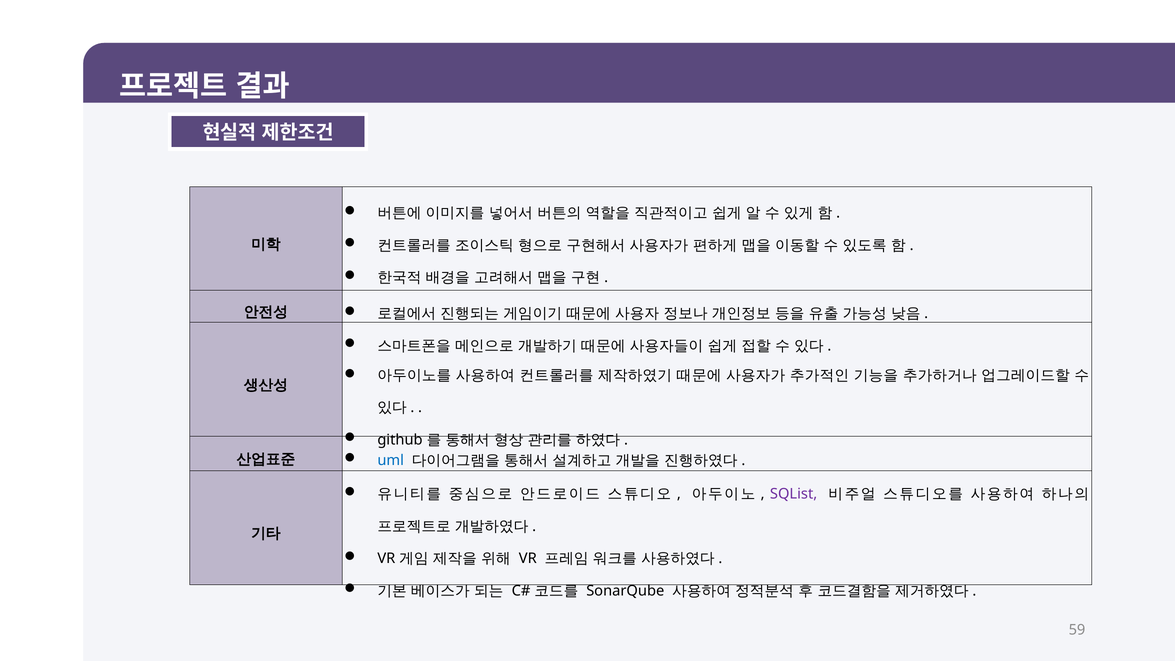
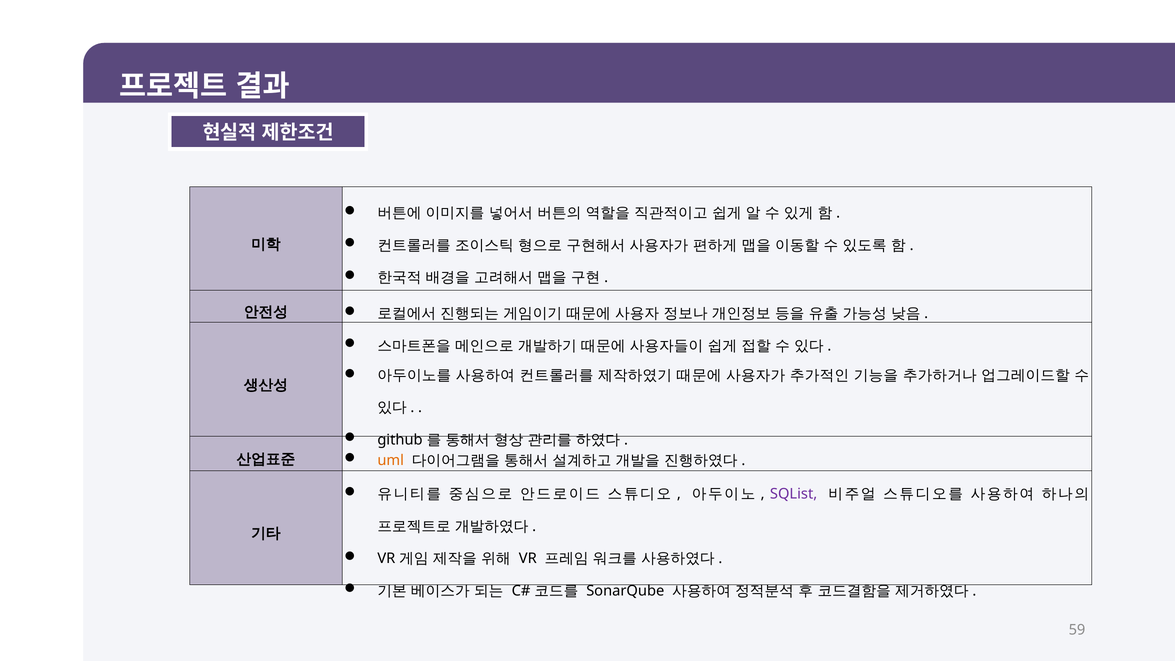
uml colour: blue -> orange
